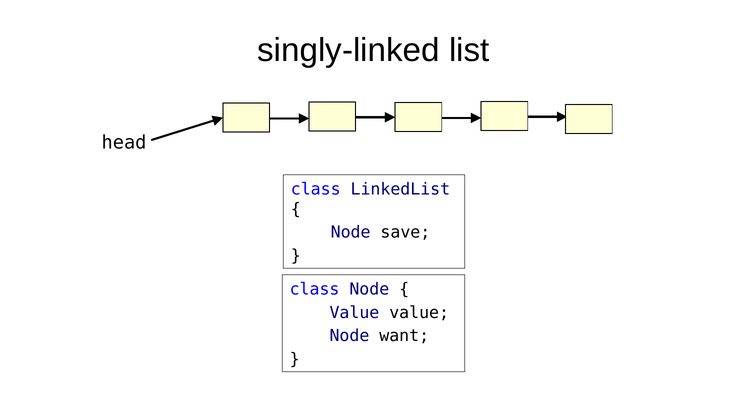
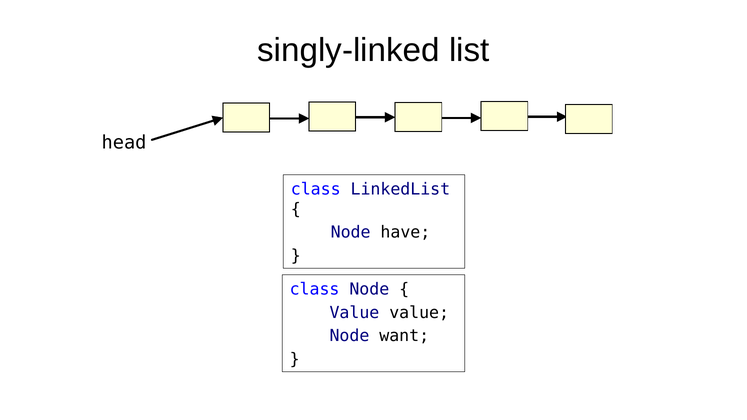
save: save -> have
